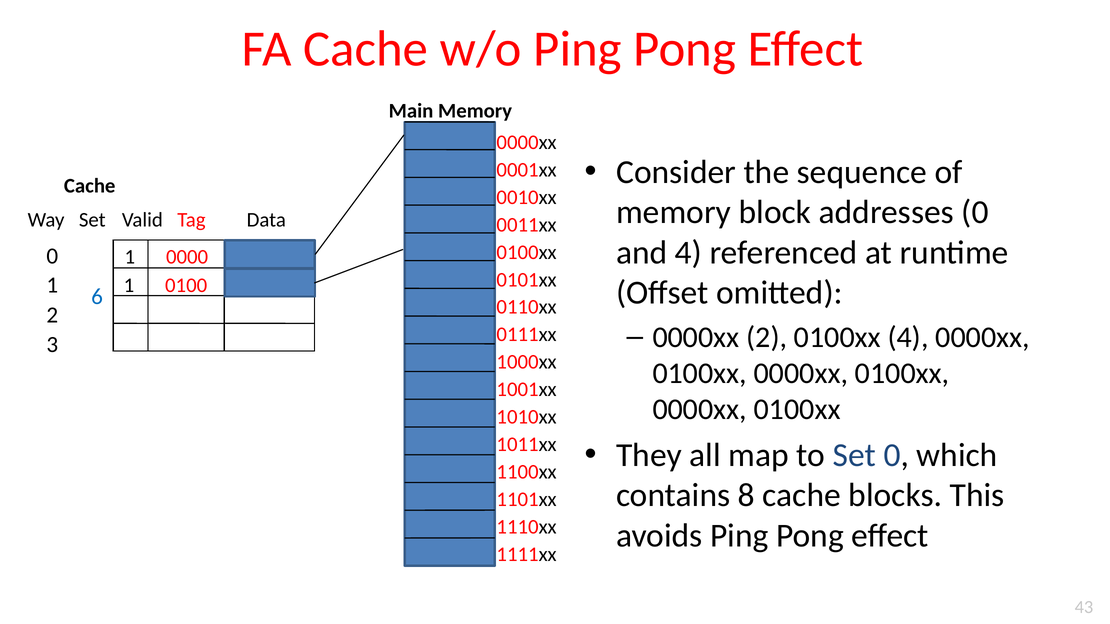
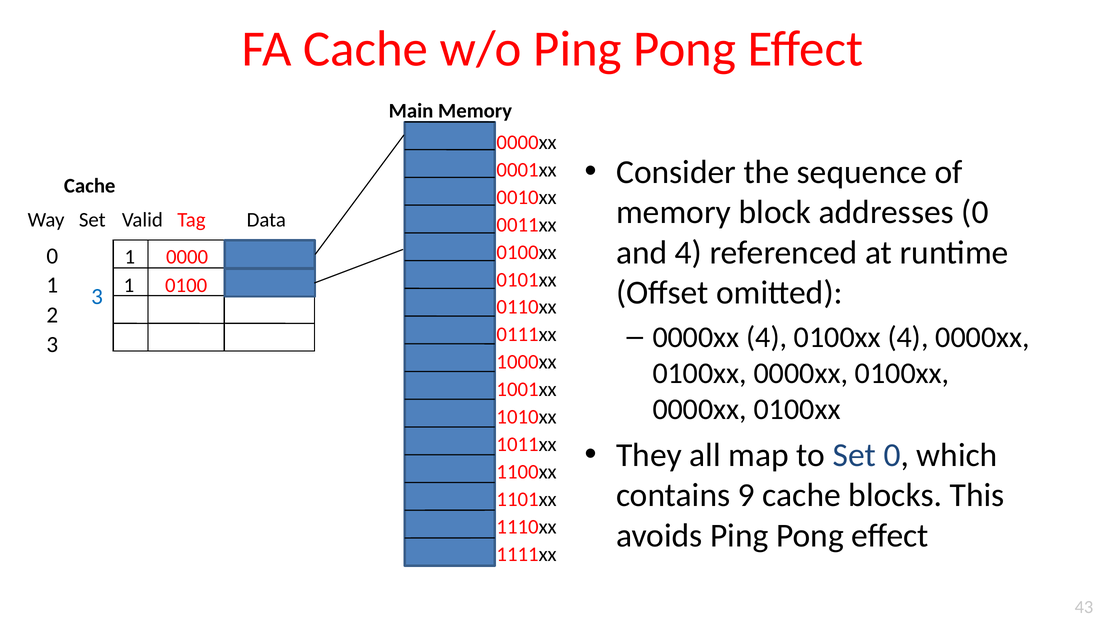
1 6: 6 -> 3
0000xx 2: 2 -> 4
8: 8 -> 9
